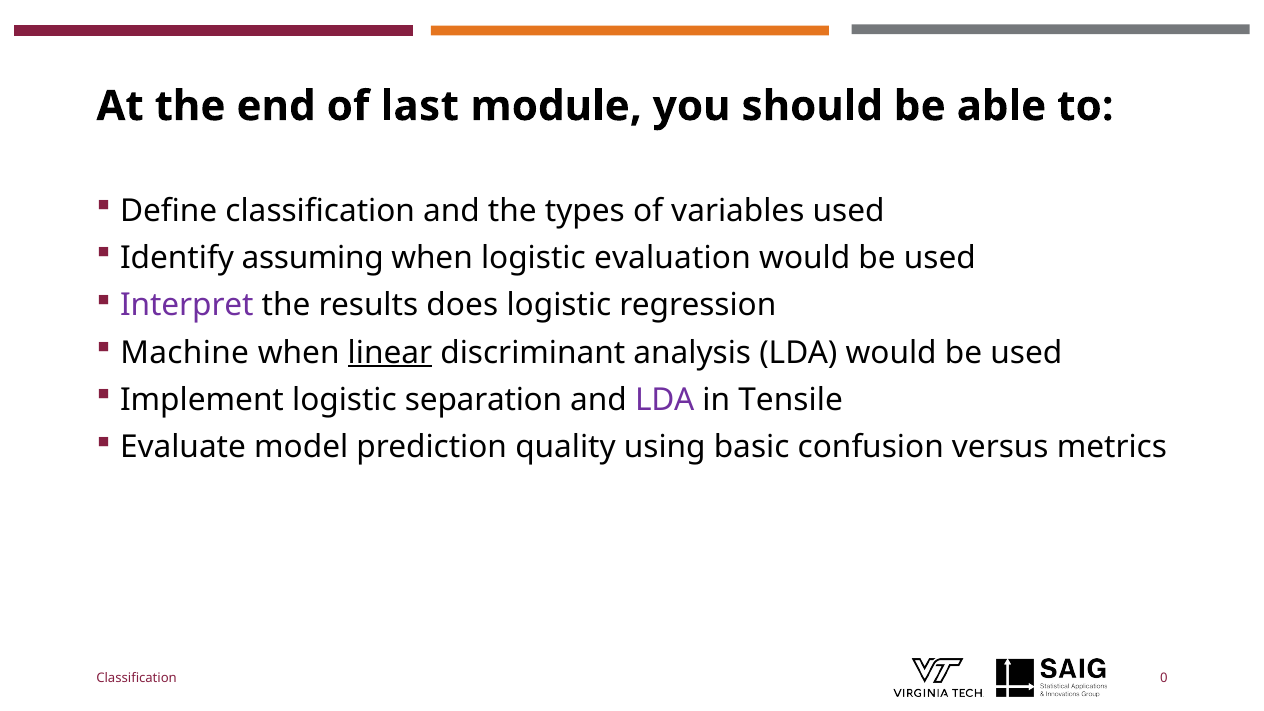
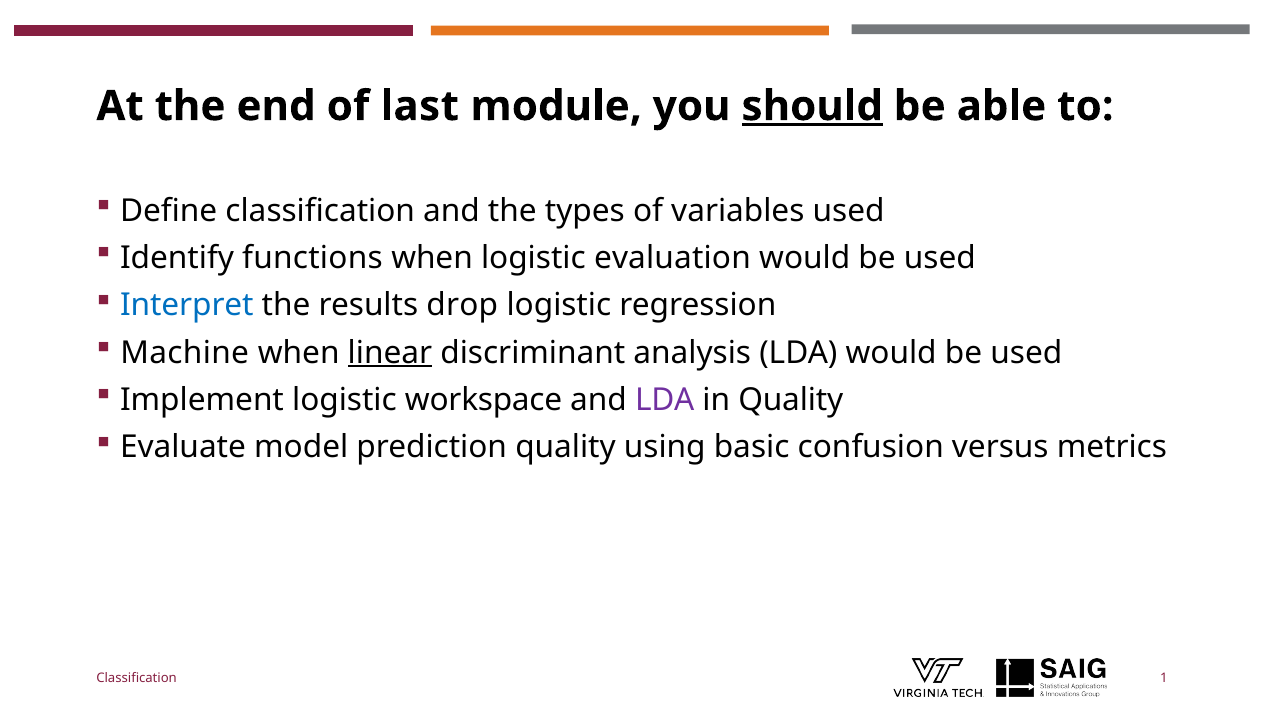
should underline: none -> present
assuming: assuming -> functions
Interpret colour: purple -> blue
does: does -> drop
separation: separation -> workspace
in Tensile: Tensile -> Quality
0: 0 -> 1
